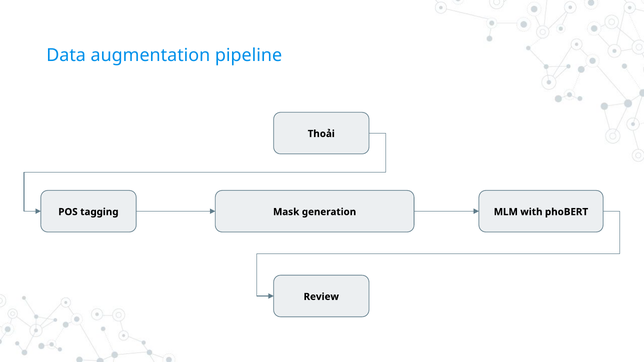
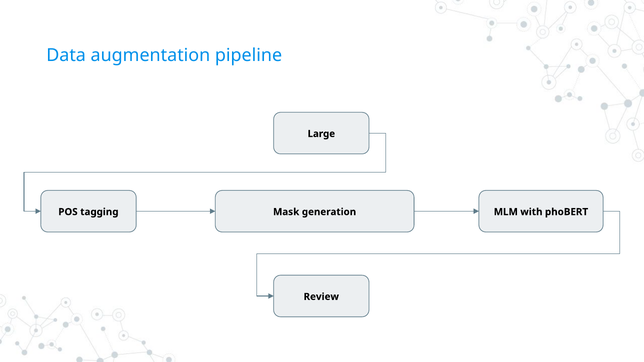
Thoải: Thoải -> Large
